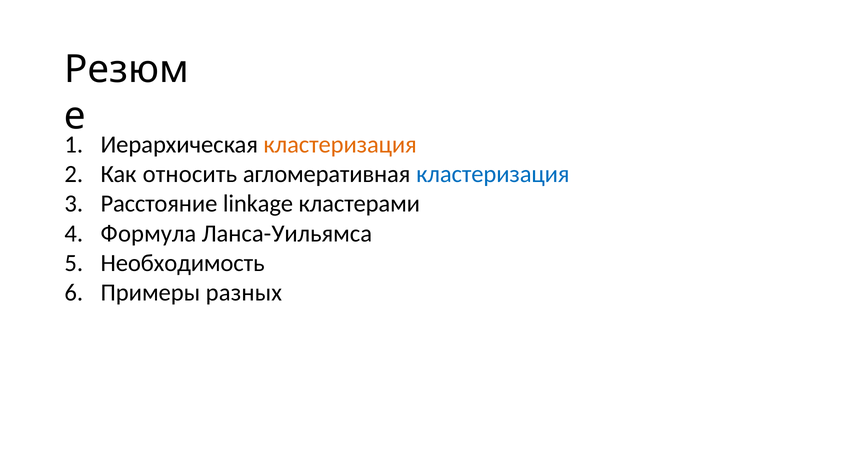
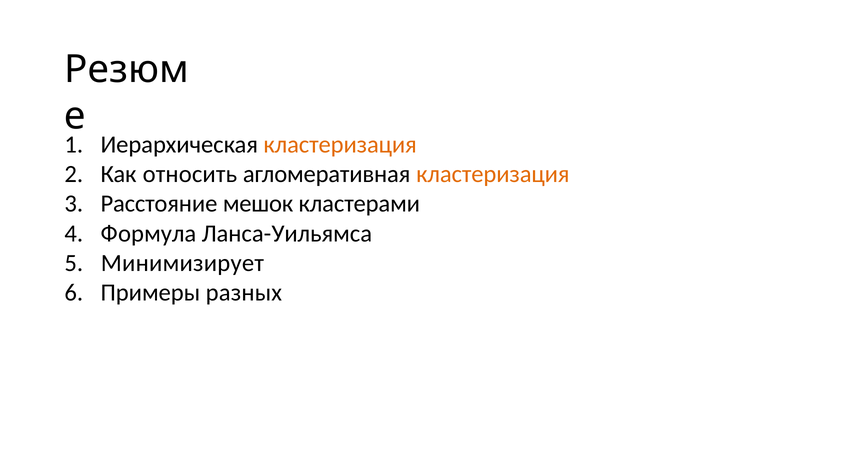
кластеризация at (493, 174) colour: blue -> orange
linkage: linkage -> мешок
Необходимость: Необходимость -> Минимизирует
